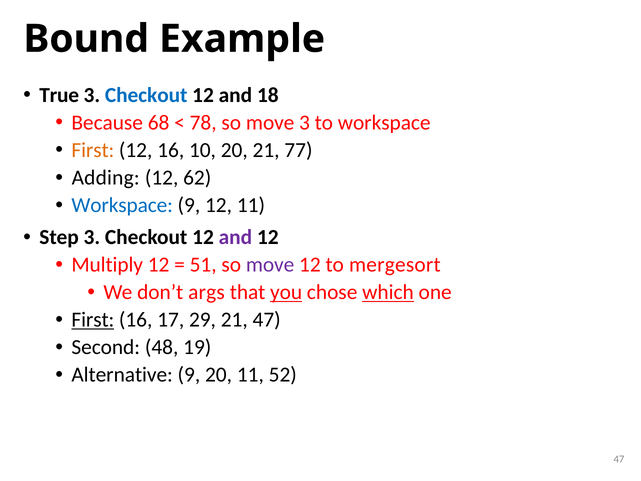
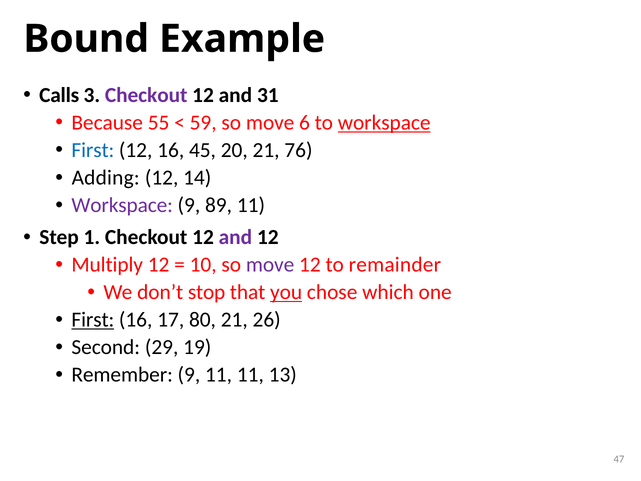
True: True -> Calls
Checkout at (146, 95) colour: blue -> purple
18: 18 -> 31
68: 68 -> 55
78: 78 -> 59
move 3: 3 -> 6
workspace at (384, 123) underline: none -> present
First at (93, 150) colour: orange -> blue
10: 10 -> 45
77: 77 -> 76
62: 62 -> 14
Workspace at (122, 205) colour: blue -> purple
9 12: 12 -> 89
Step 3: 3 -> 1
51: 51 -> 10
mergesort: mergesort -> remainder
args: args -> stop
which underline: present -> none
29: 29 -> 80
21 47: 47 -> 26
48: 48 -> 29
Alternative: Alternative -> Remember
9 20: 20 -> 11
52: 52 -> 13
